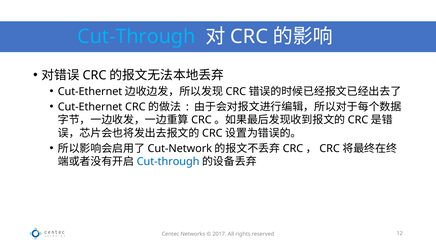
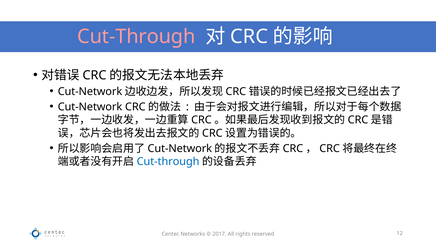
Cut-Through at (136, 37) colour: light blue -> pink
Cut-Ethernet at (90, 92): Cut-Ethernet -> Cut-Network
Cut-Ethernet at (90, 107): Cut-Ethernet -> Cut-Network
